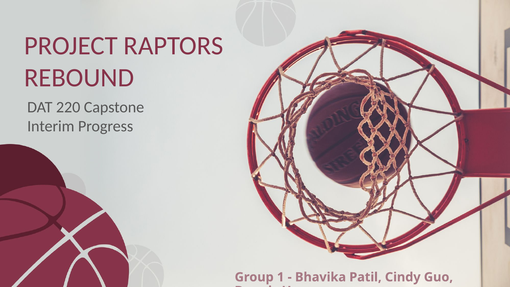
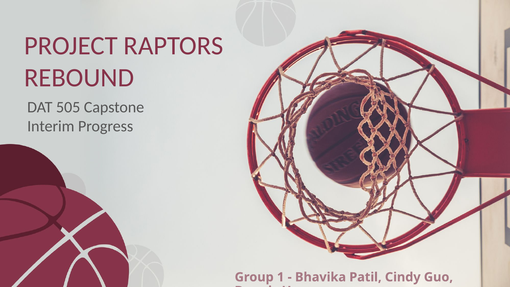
220: 220 -> 505
